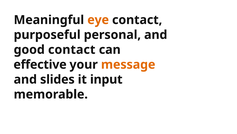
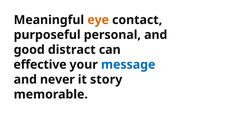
good contact: contact -> distract
message colour: orange -> blue
slides: slides -> never
input: input -> story
